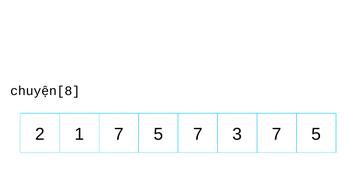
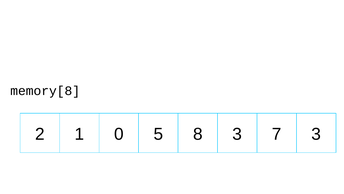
chuyện[8: chuyện[8 -> memory[8
1 7: 7 -> 0
5 7: 7 -> 8
3 7 5: 5 -> 3
